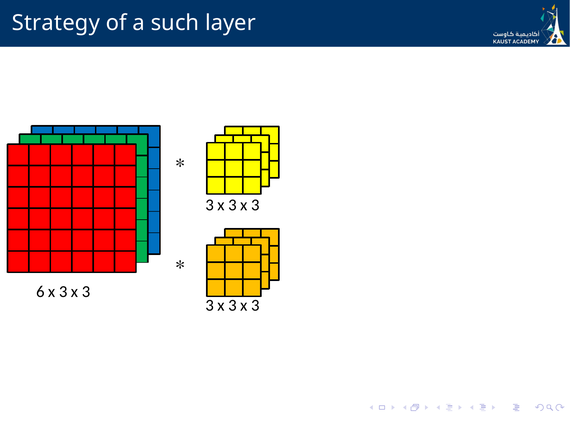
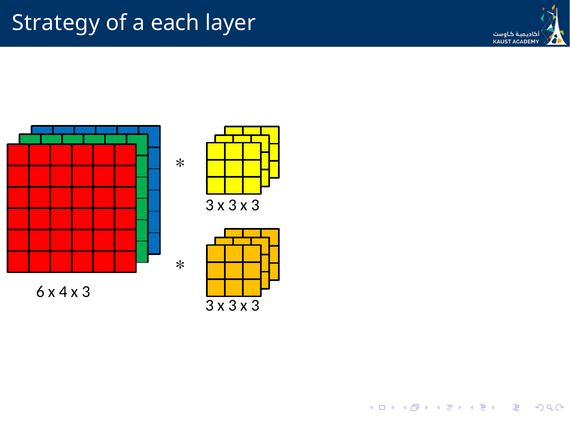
such: such -> each
6 x 3: 3 -> 4
